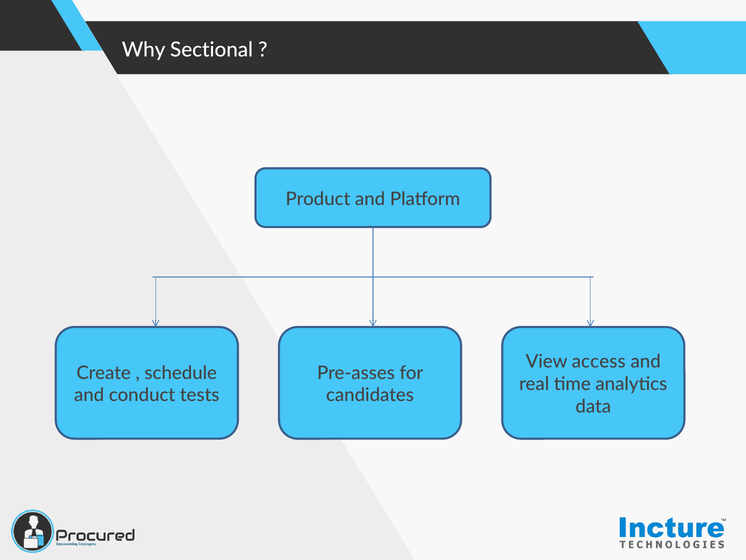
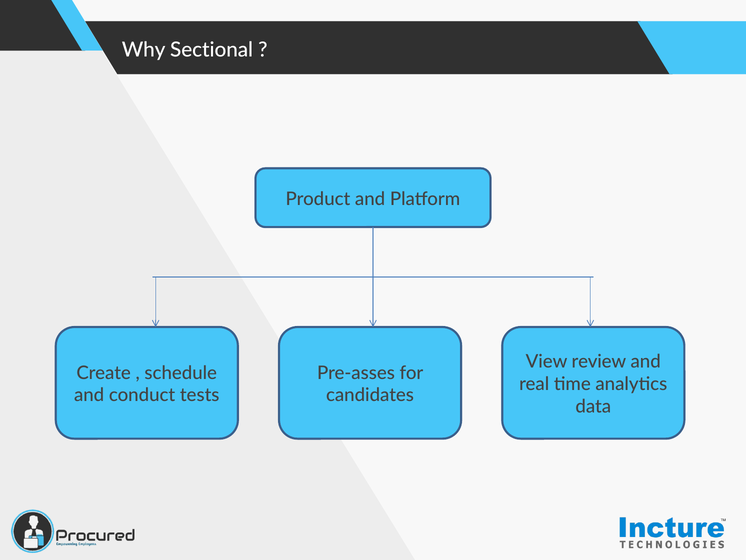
access: access -> review
